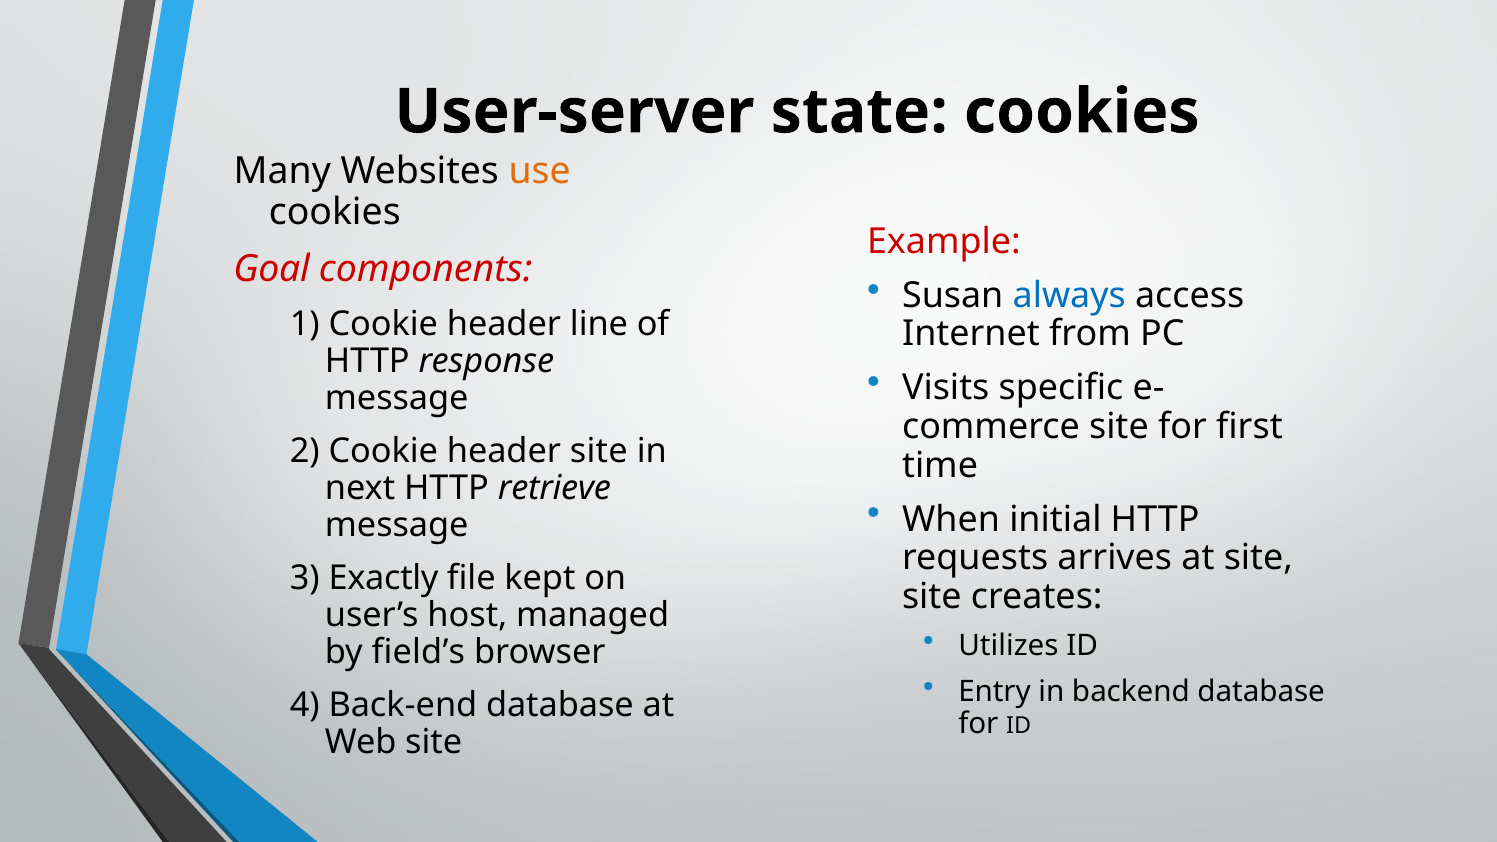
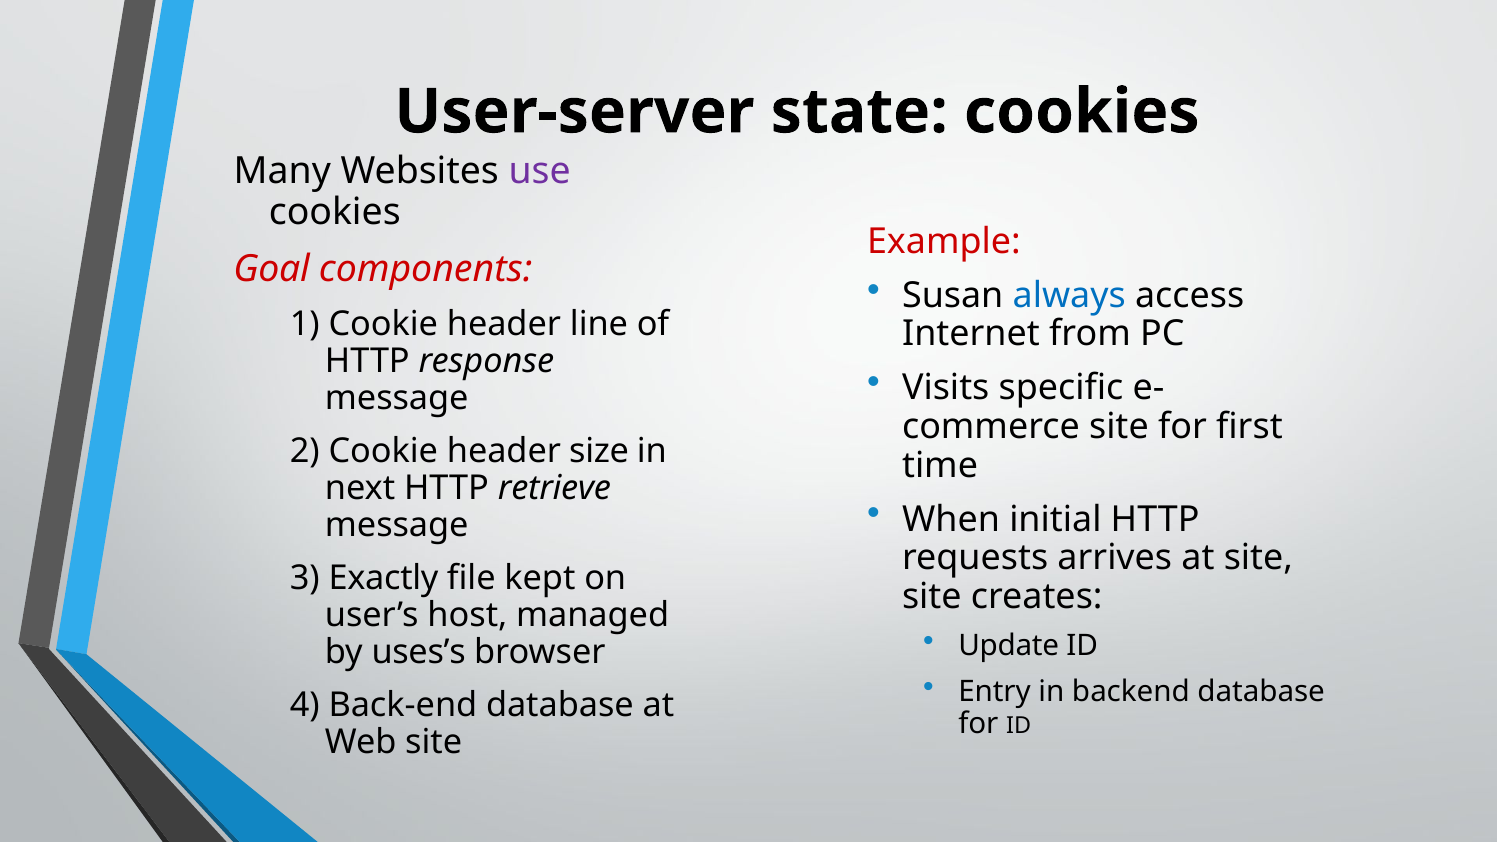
use colour: orange -> purple
header site: site -> size
Utilizes: Utilizes -> Update
field’s: field’s -> uses’s
